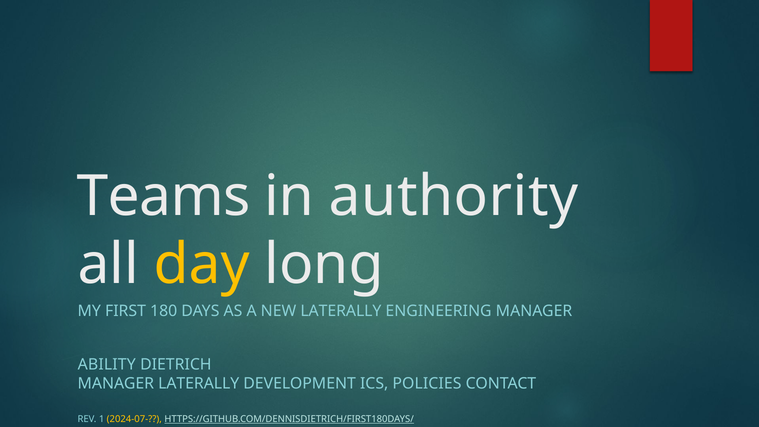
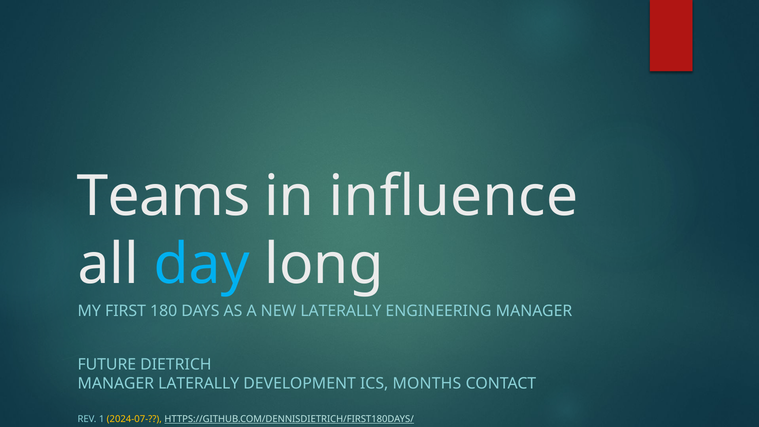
authority: authority -> influence
day colour: yellow -> light blue
ABILITY: ABILITY -> FUTURE
POLICIES: POLICIES -> MONTHS
